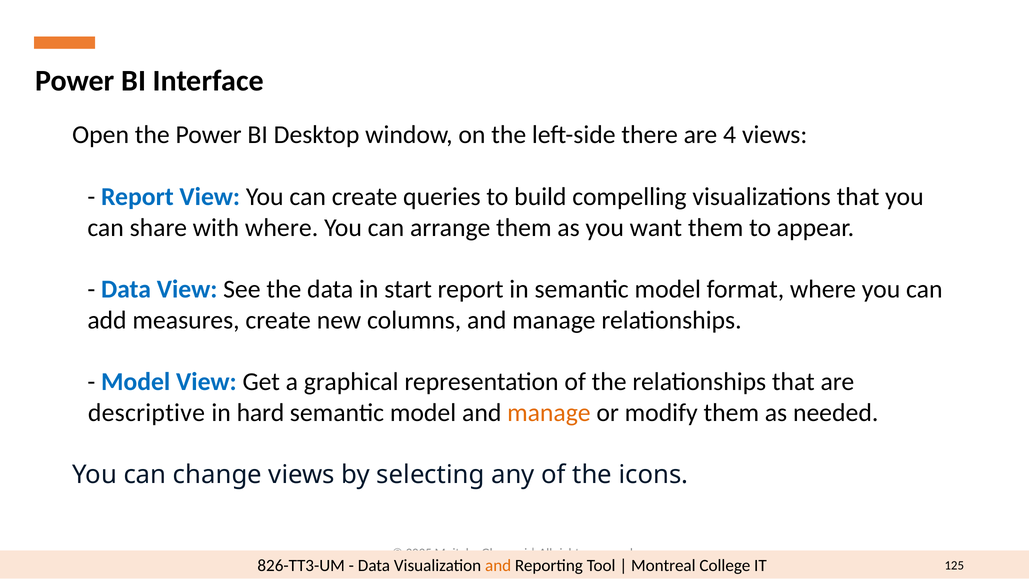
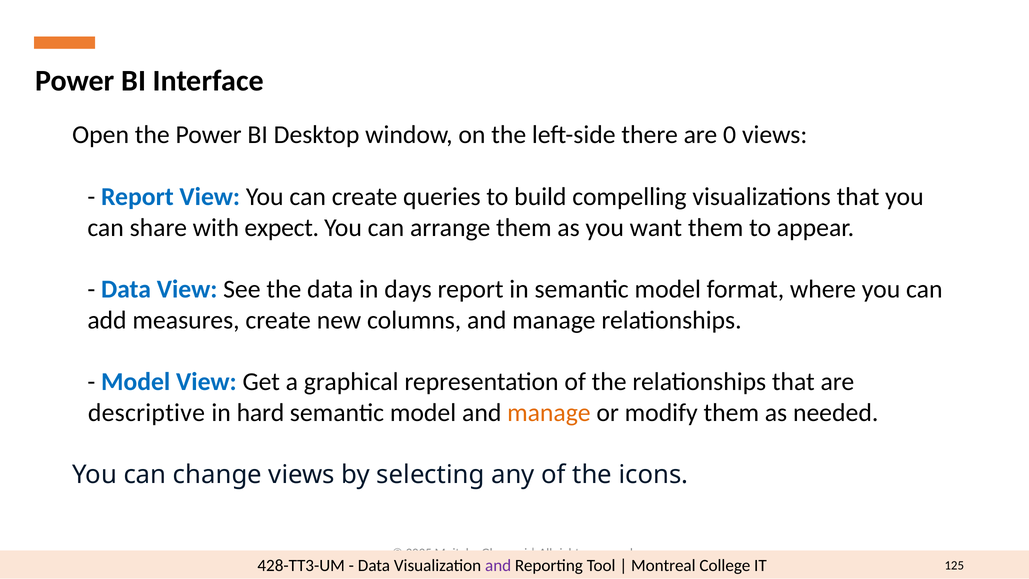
4: 4 -> 0
with where: where -> expect
start: start -> days
826-TT3-UM: 826-TT3-UM -> 428-TT3-UM
and at (498, 566) colour: orange -> purple
